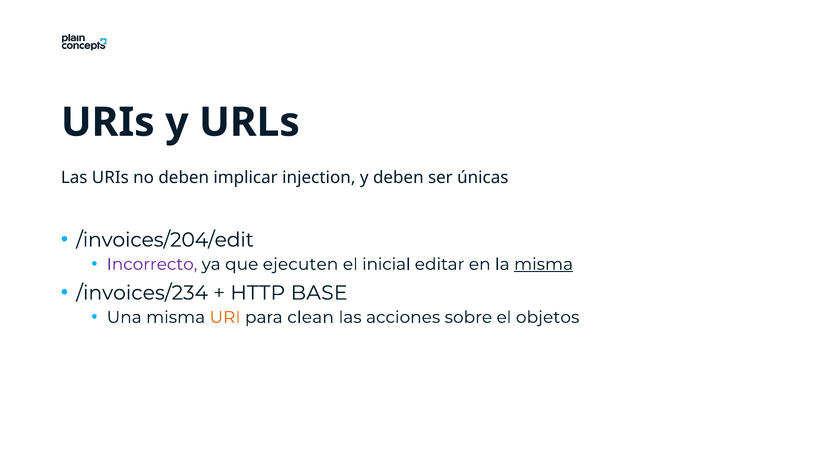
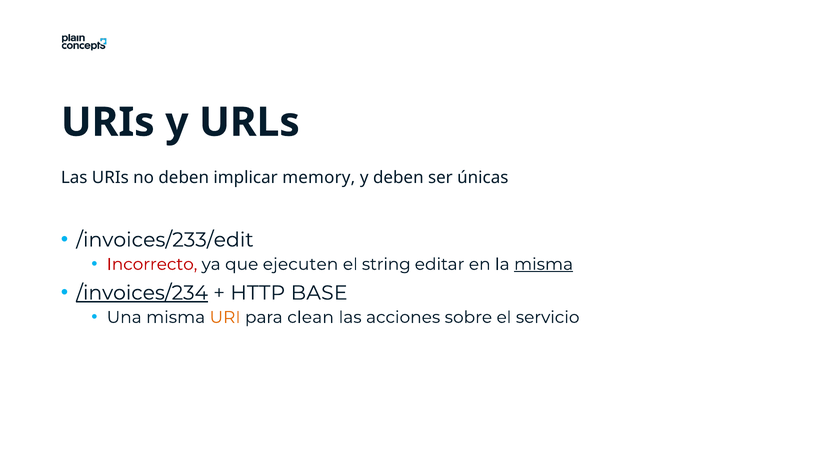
injection: injection -> memory
/invoices/204/edit: /invoices/204/edit -> /invoices/233/edit
Incorrecto colour: purple -> red
inicial: inicial -> string
/invoices/234 underline: none -> present
objetos: objetos -> servicio
